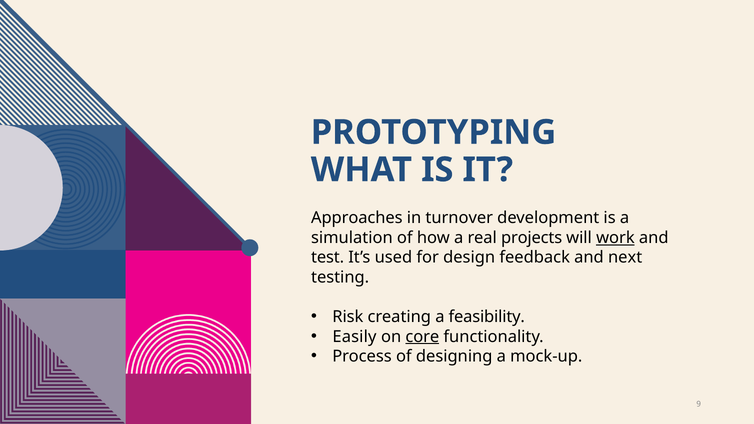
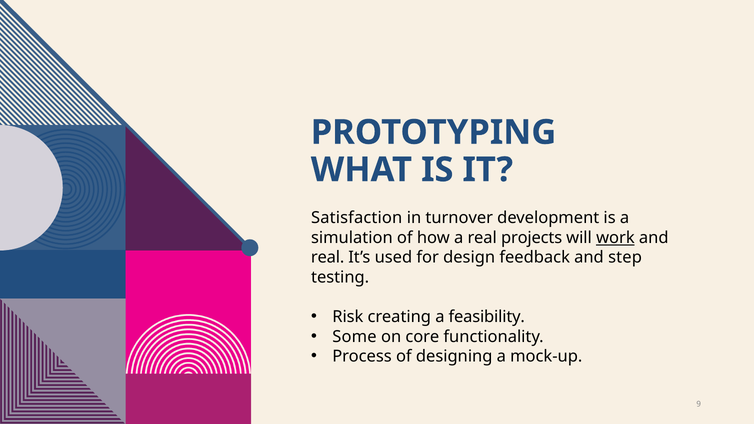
Approaches: Approaches -> Satisfaction
test at (328, 258): test -> real
next: next -> step
Easily: Easily -> Some
core underline: present -> none
